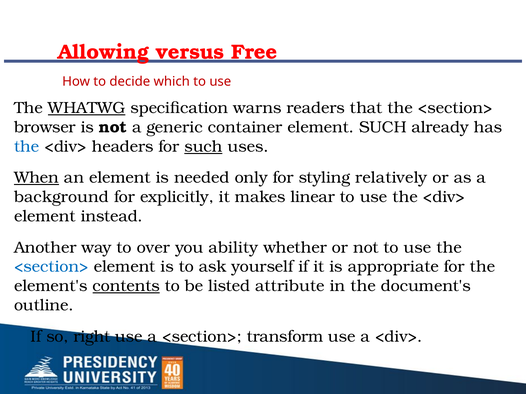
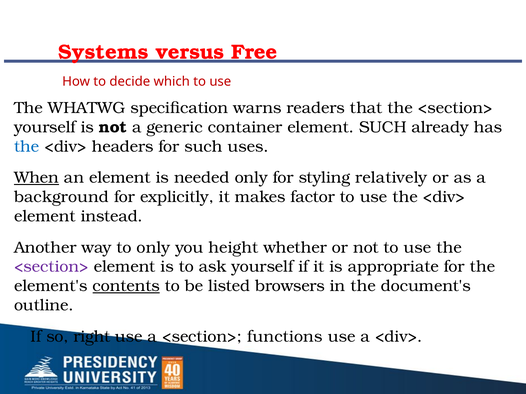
Allowing: Allowing -> Systems
WHATWG underline: present -> none
browser at (45, 127): browser -> yourself
such at (203, 147) underline: present -> none
linear: linear -> factor
to over: over -> only
ability: ability -> height
<section> at (51, 267) colour: blue -> purple
attribute: attribute -> browsers
transform: transform -> functions
